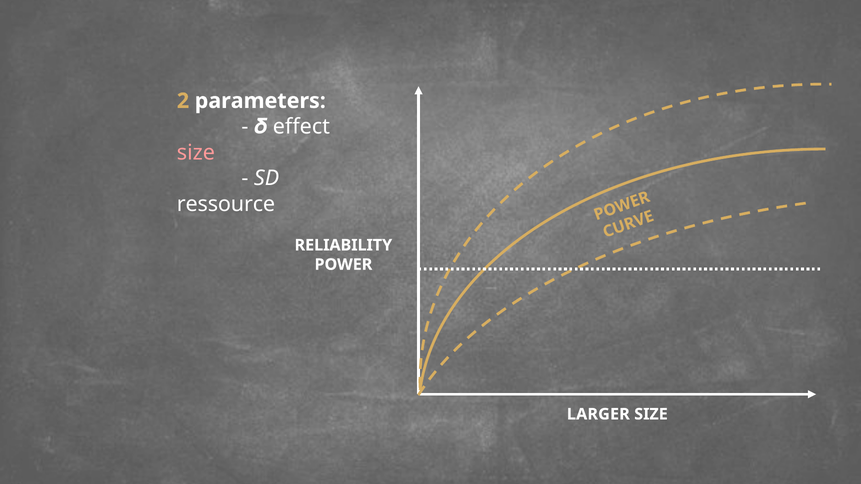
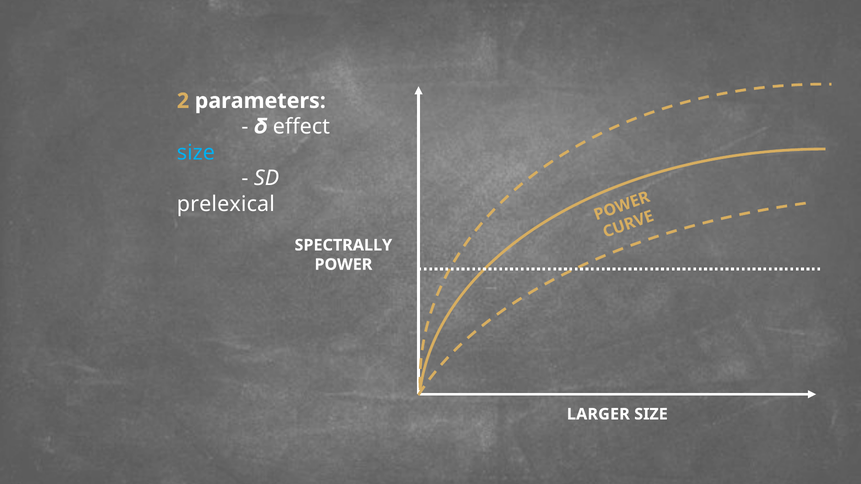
size at (196, 153) colour: pink -> light blue
ressource: ressource -> prelexical
RELIABILITY: RELIABILITY -> SPECTRALLY
